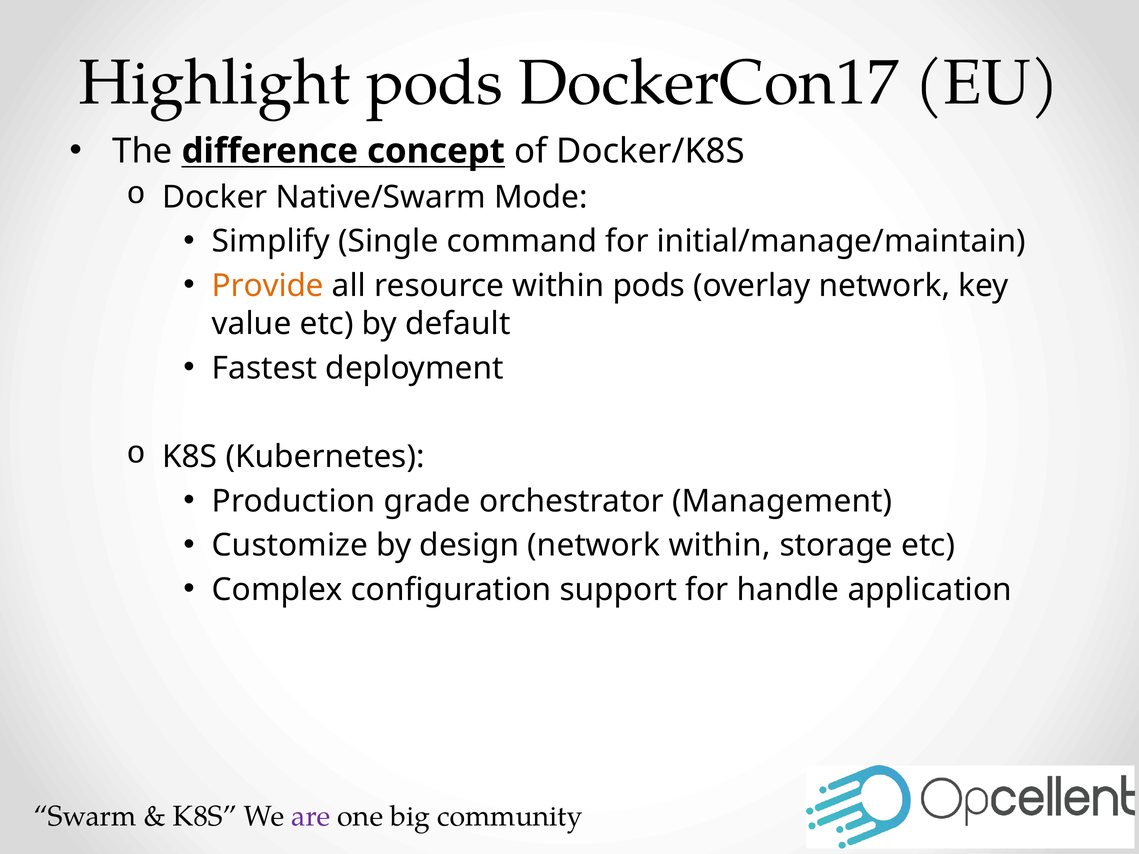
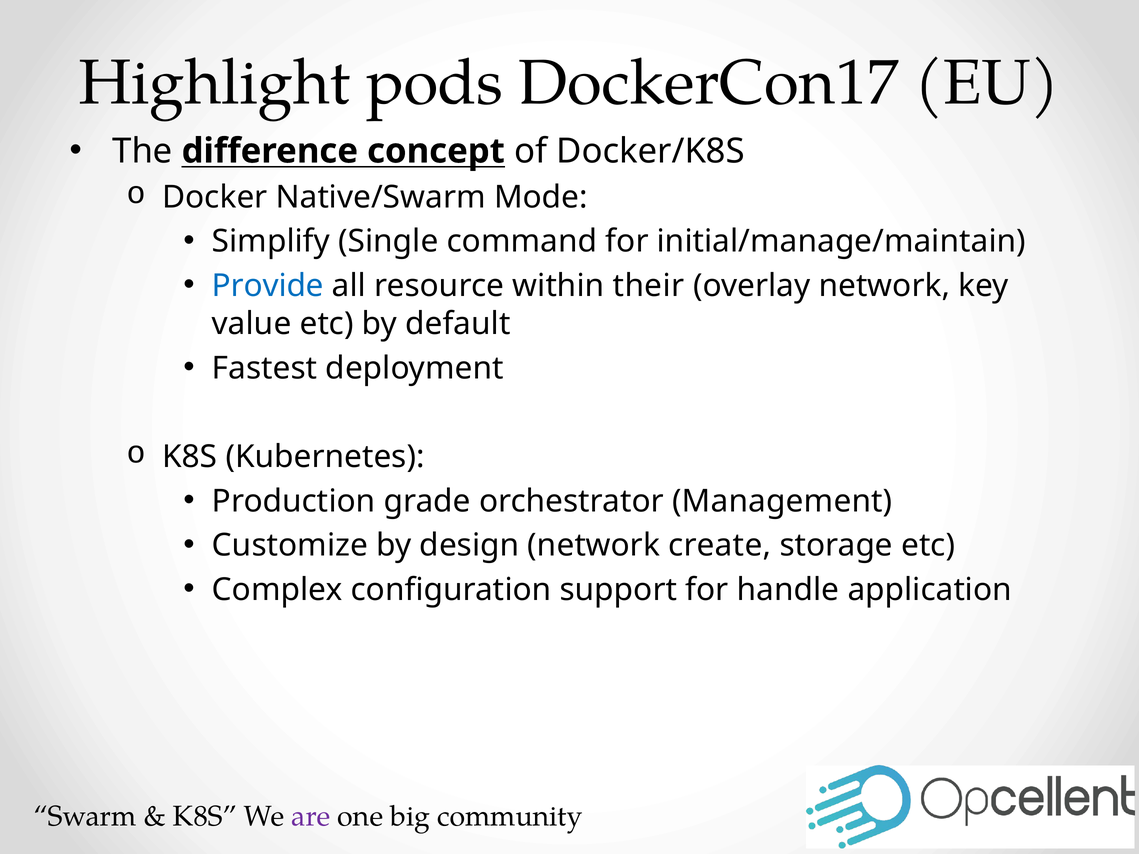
Provide colour: orange -> blue
within pods: pods -> their
network within: within -> create
